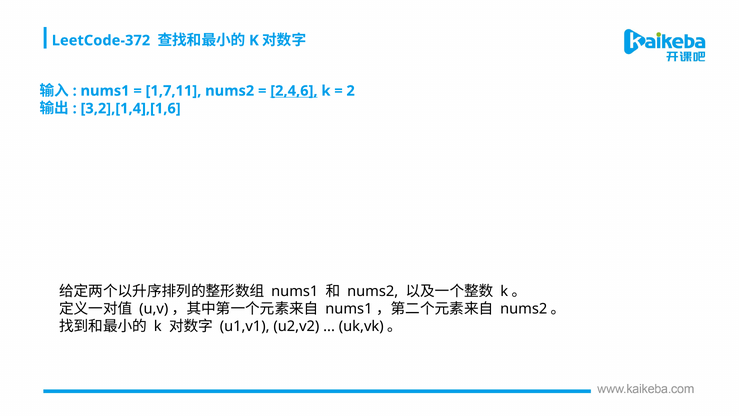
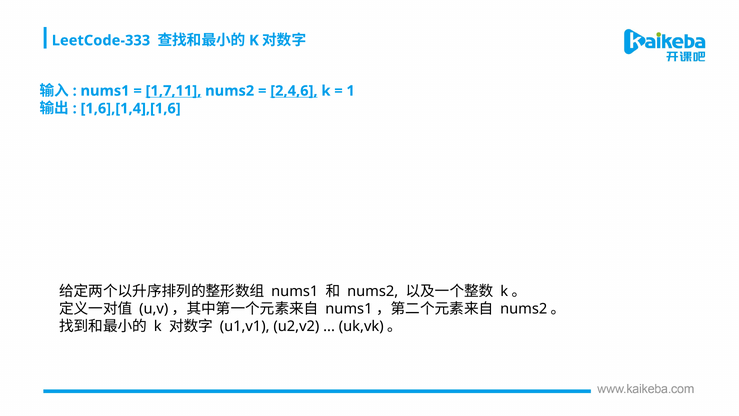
LeetCode-372: LeetCode-372 -> LeetCode-333
1,7,11 underline: none -> present
2: 2 -> 1
3,2],[1,4],[1,6: 3,2],[1,4],[1,6 -> 1,6],[1,4],[1,6
